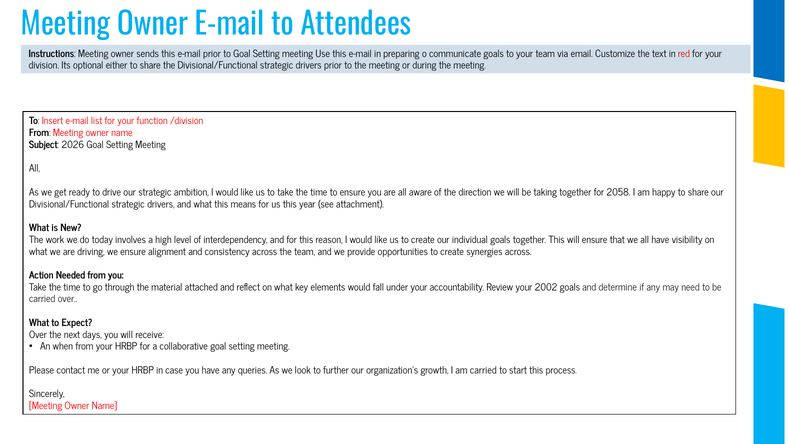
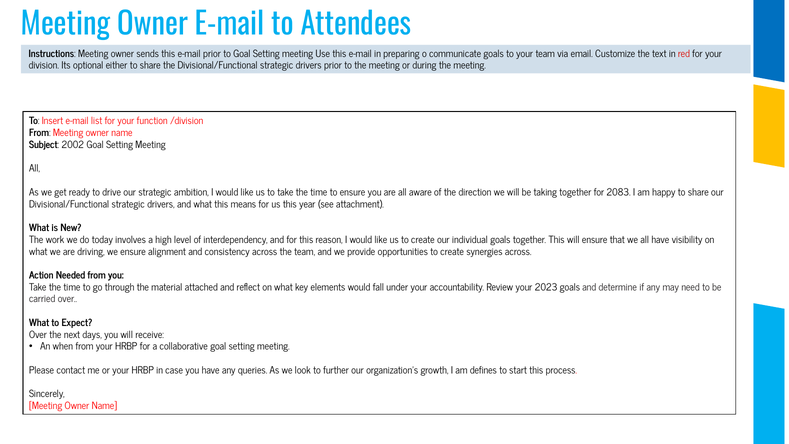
2026: 2026 -> 2002
2058: 2058 -> 2083
2002: 2002 -> 2023
am carried: carried -> defines
